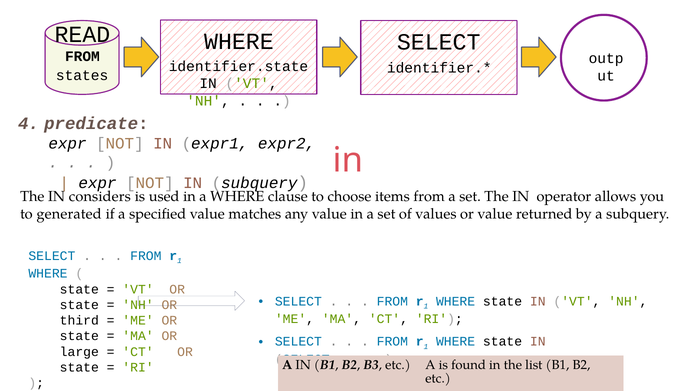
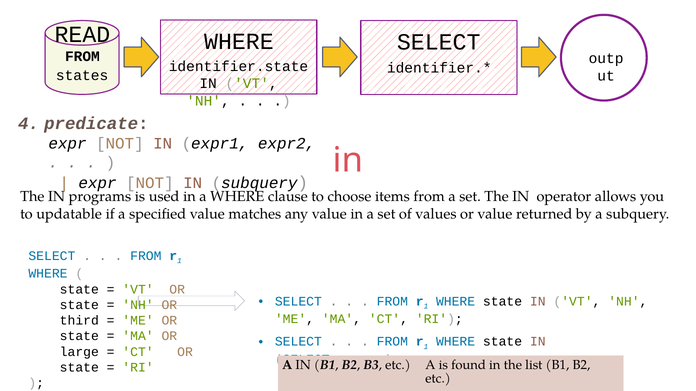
considers: considers -> programs
generated: generated -> updatable
